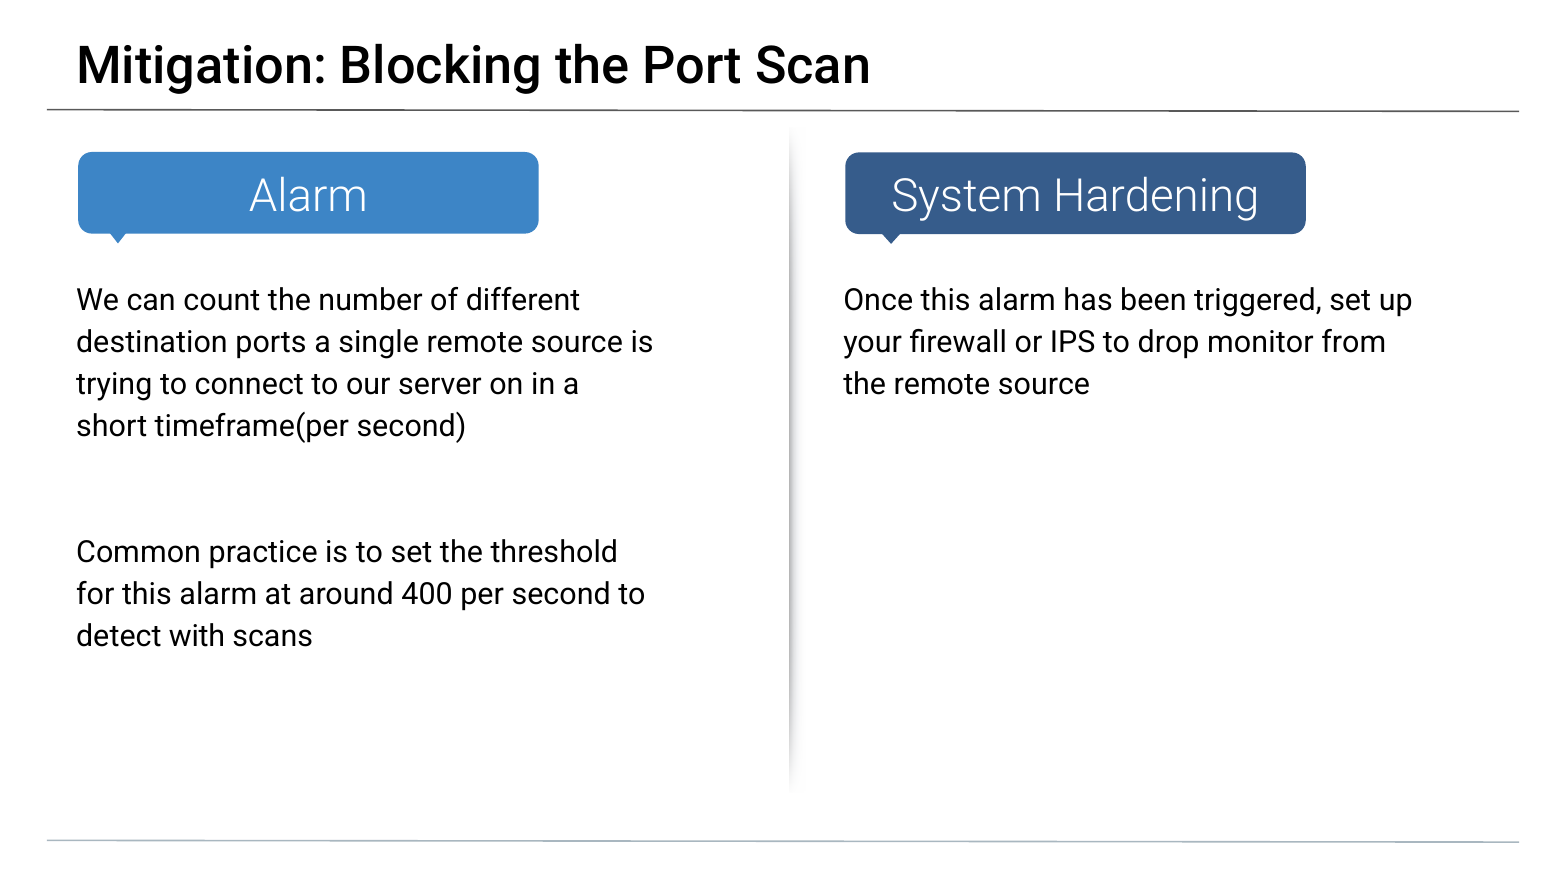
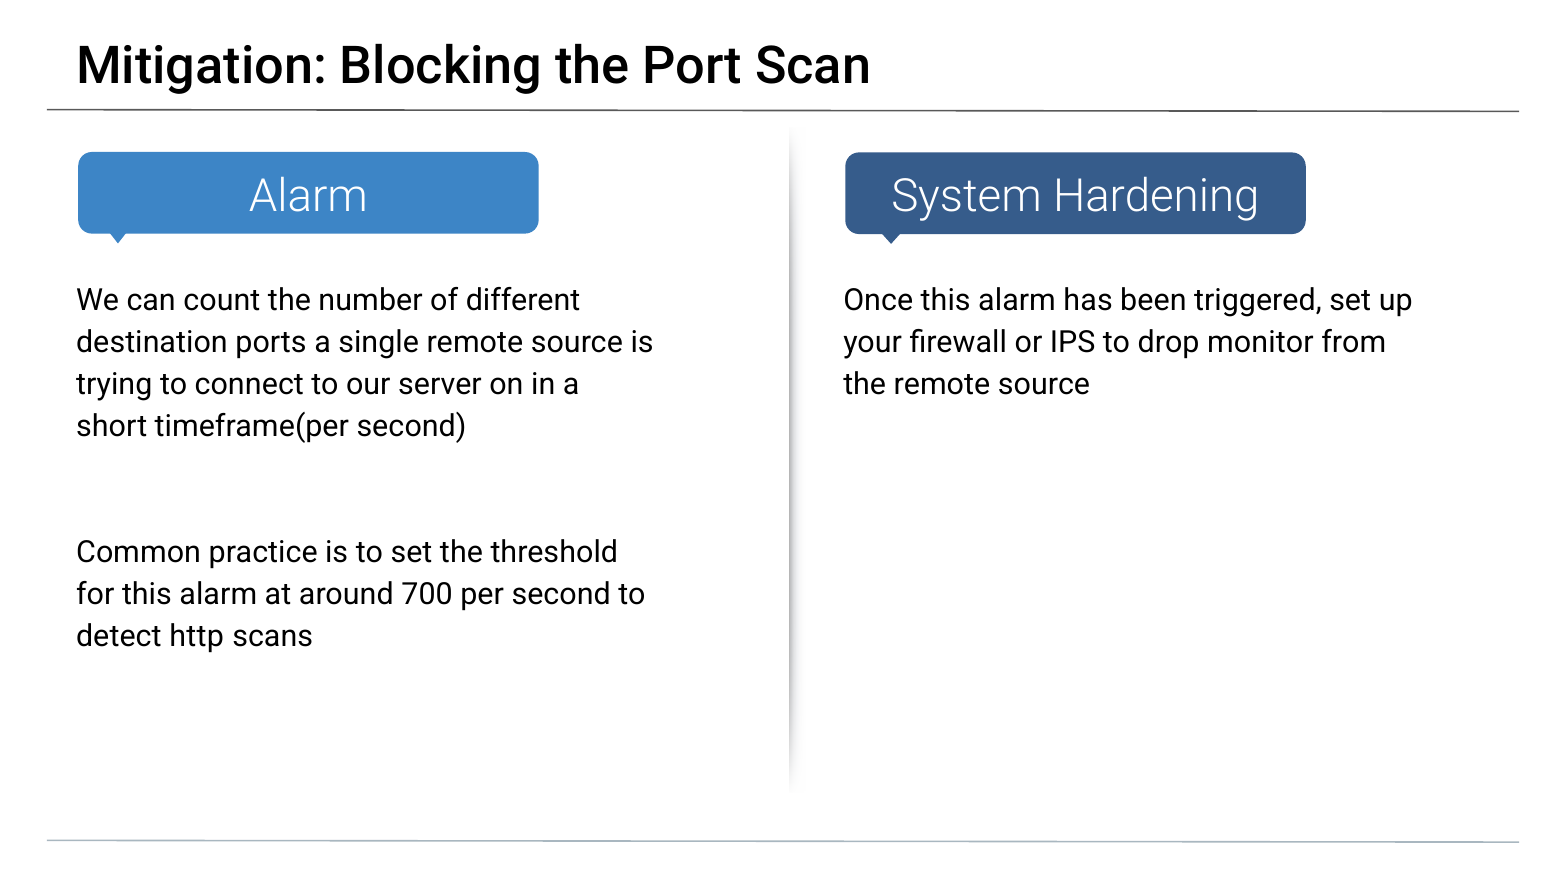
400: 400 -> 700
with: with -> http
